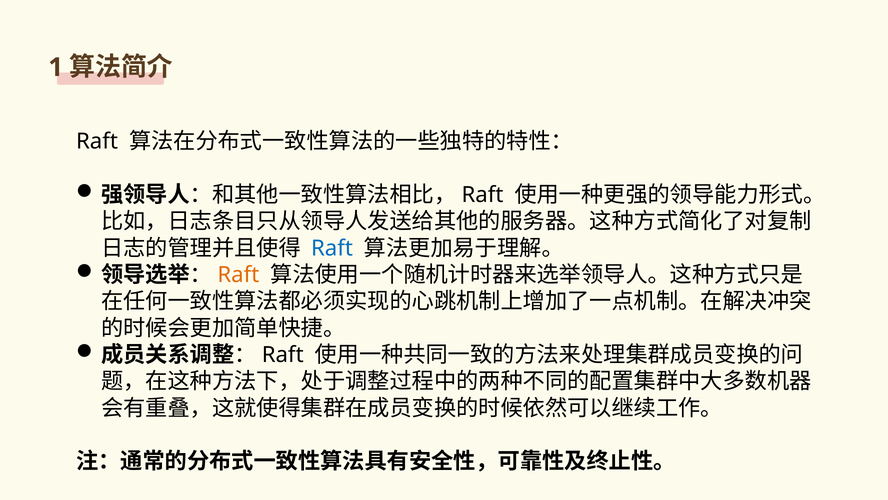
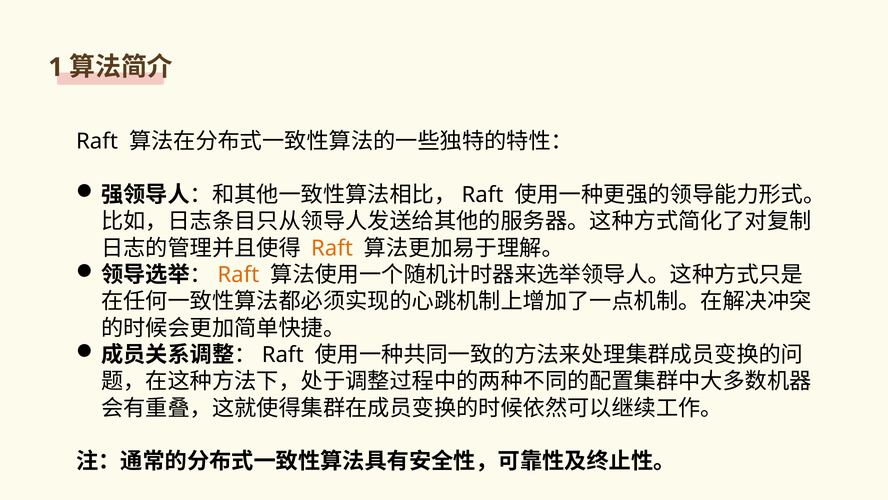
Raft at (332, 248) colour: blue -> orange
